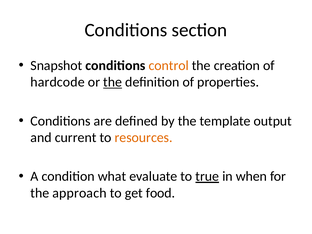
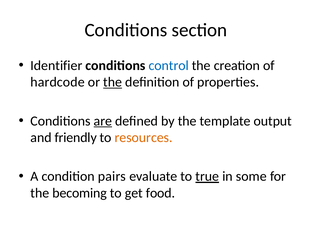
Snapshot: Snapshot -> Identifier
control colour: orange -> blue
are underline: none -> present
current: current -> friendly
what: what -> pairs
when: when -> some
approach: approach -> becoming
